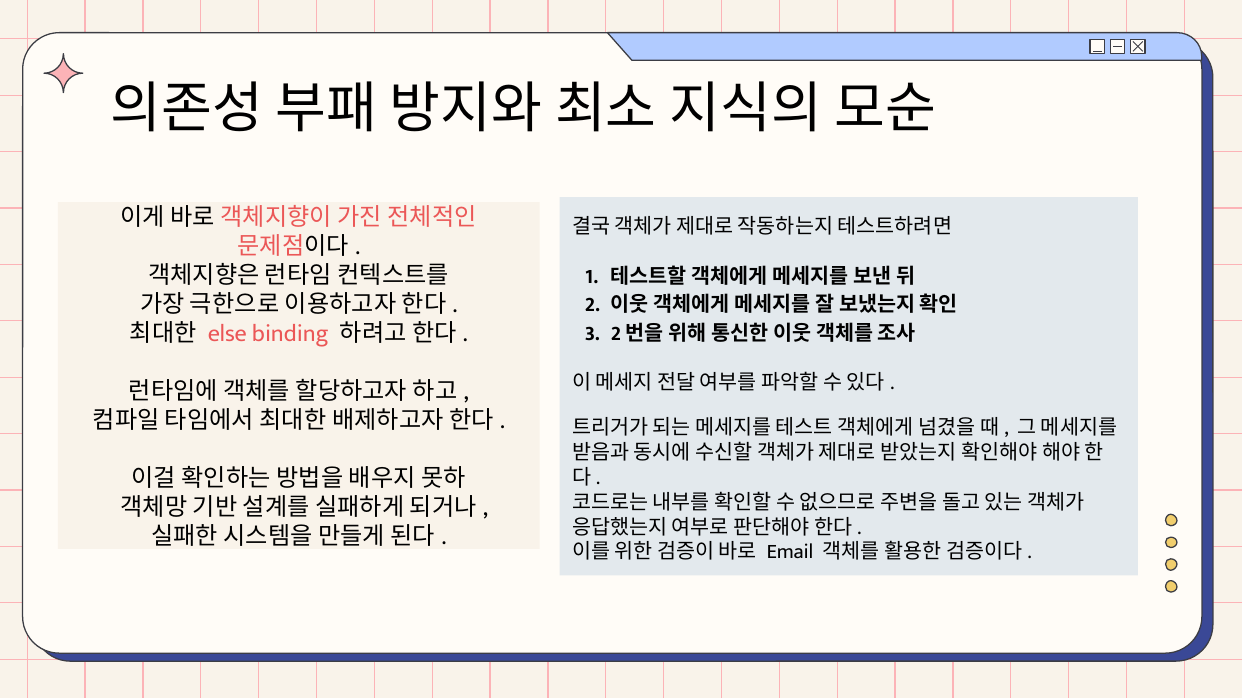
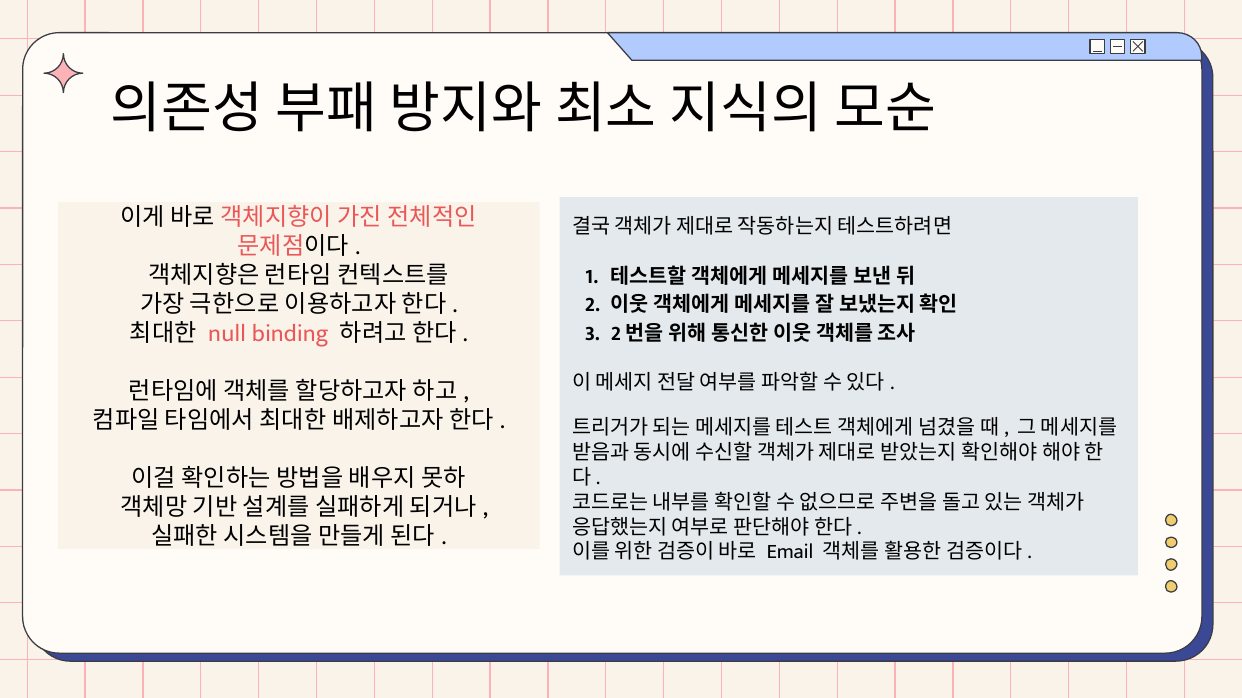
else: else -> null
